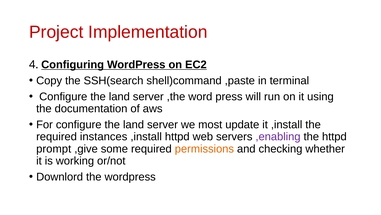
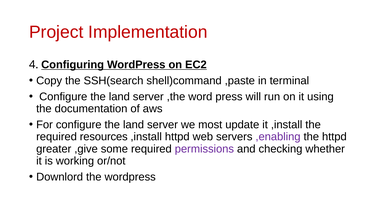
instances: instances -> resources
prompt: prompt -> greater
permissions colour: orange -> purple
